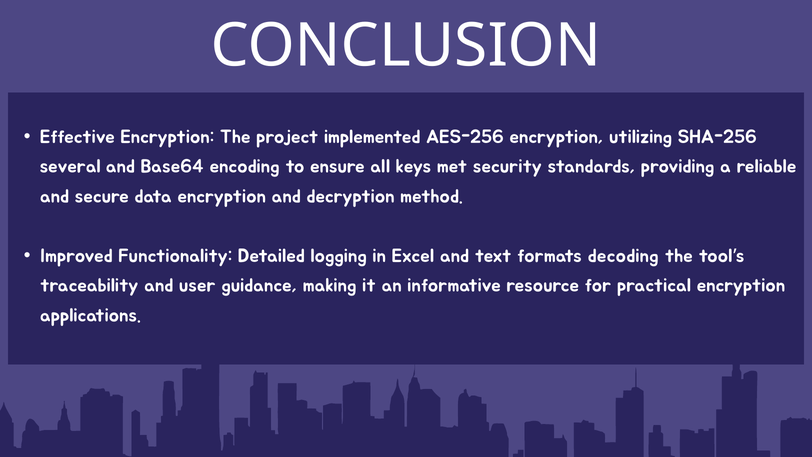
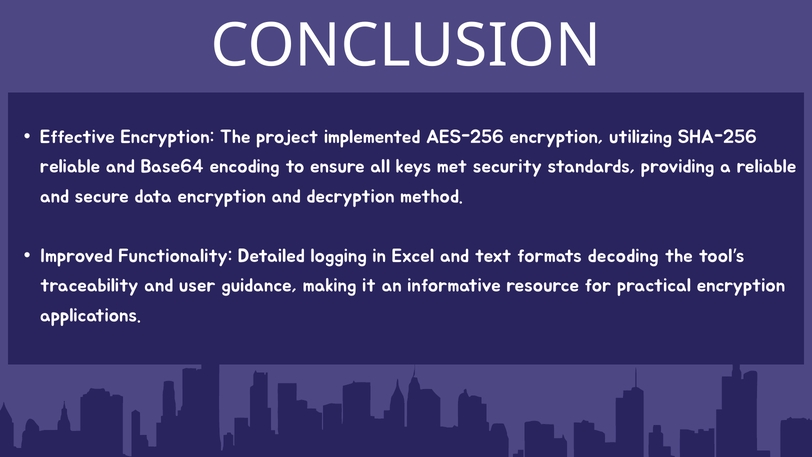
several at (70, 166): several -> reliable
